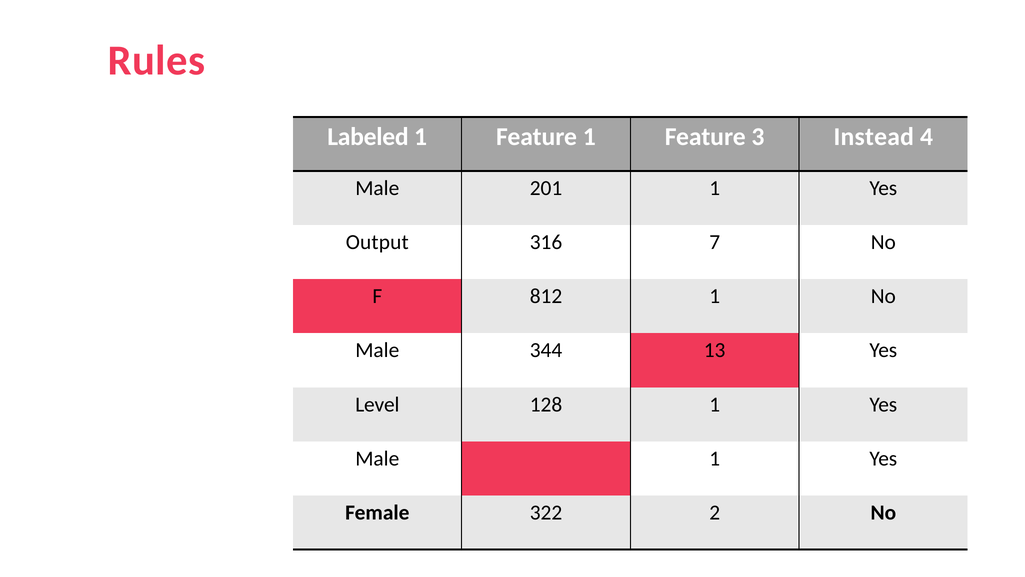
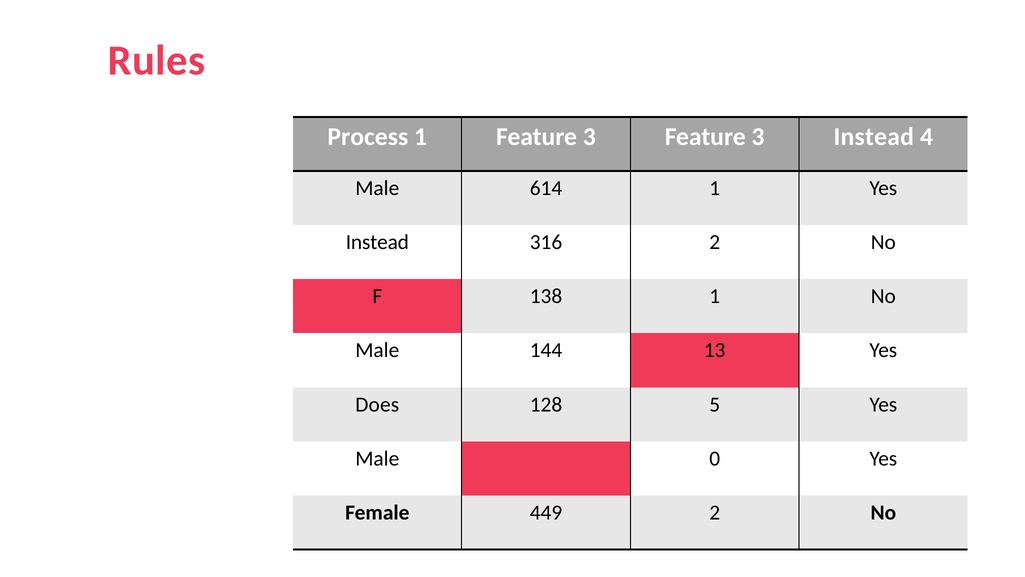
Labeled: Labeled -> Process
1 Feature 1: 1 -> 3
201: 201 -> 614
Output at (377, 242): Output -> Instead
316 7: 7 -> 2
812: 812 -> 138
344: 344 -> 144
Level: Level -> Does
128 1: 1 -> 5
Male 1: 1 -> 0
322: 322 -> 449
